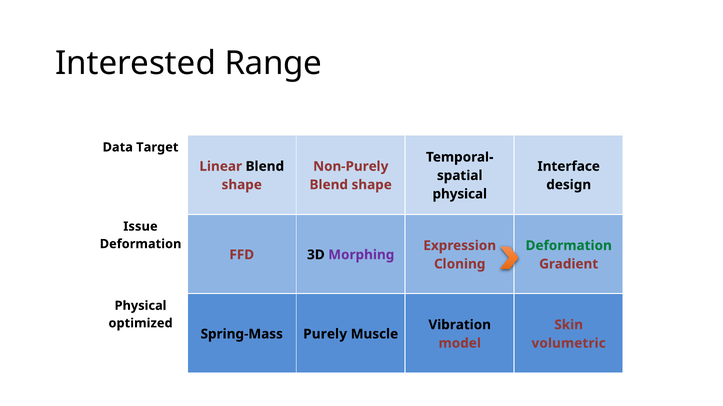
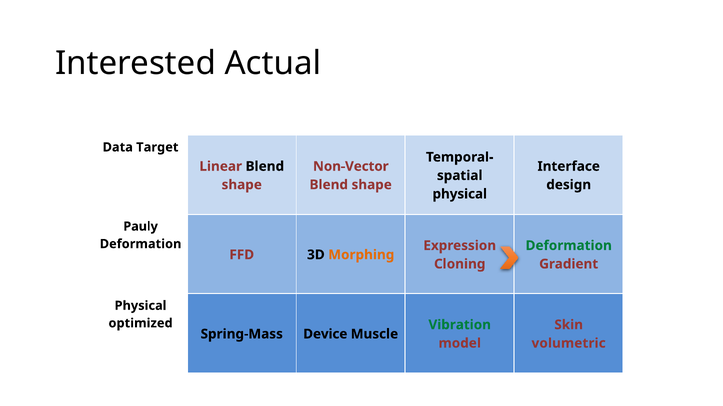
Range: Range -> Actual
Non-Purely: Non-Purely -> Non-Vector
Issue: Issue -> Pauly
Morphing colour: purple -> orange
Vibration colour: black -> green
Purely: Purely -> Device
